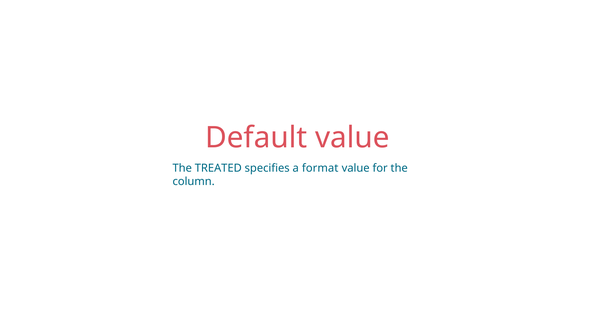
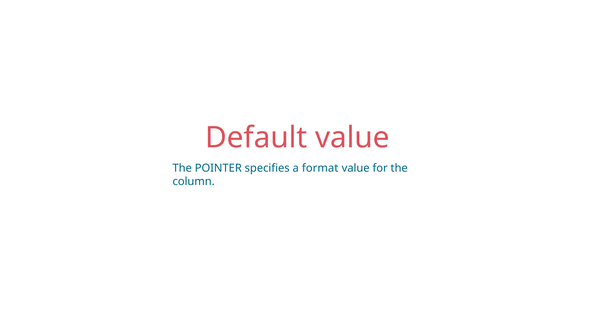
TREATED: TREATED -> POINTER
